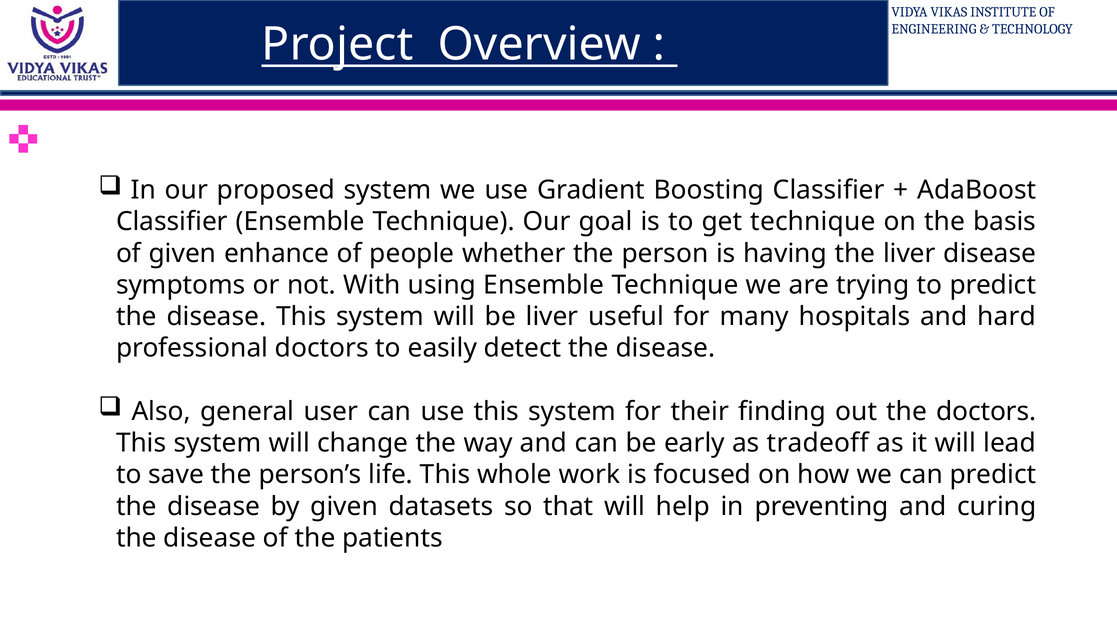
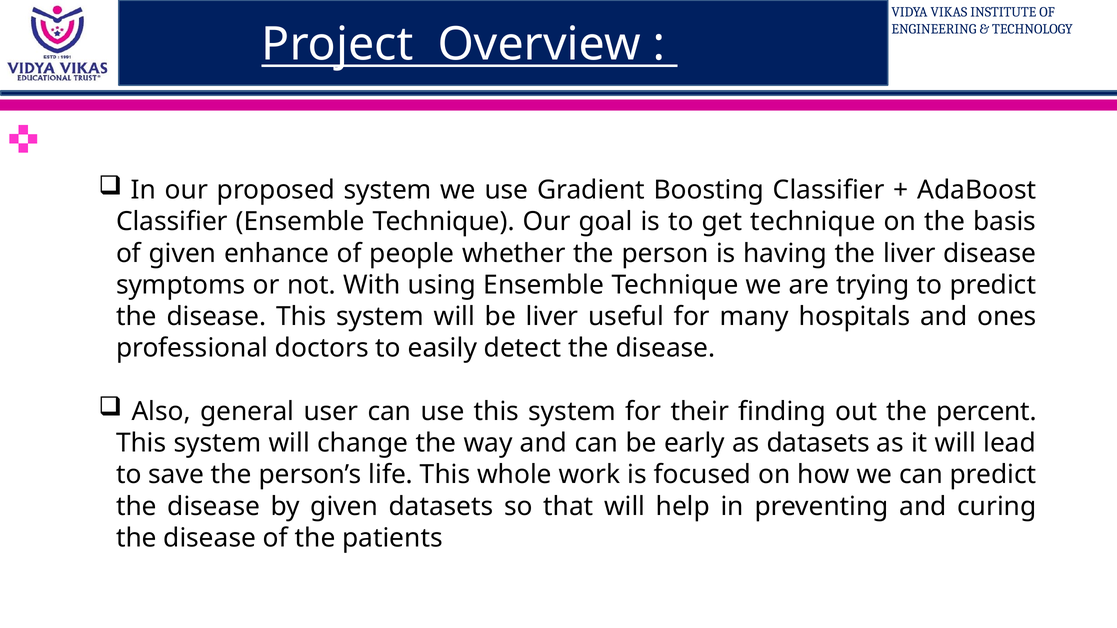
hard: hard -> ones
the doctors: doctors -> percent
as tradeoff: tradeoff -> datasets
